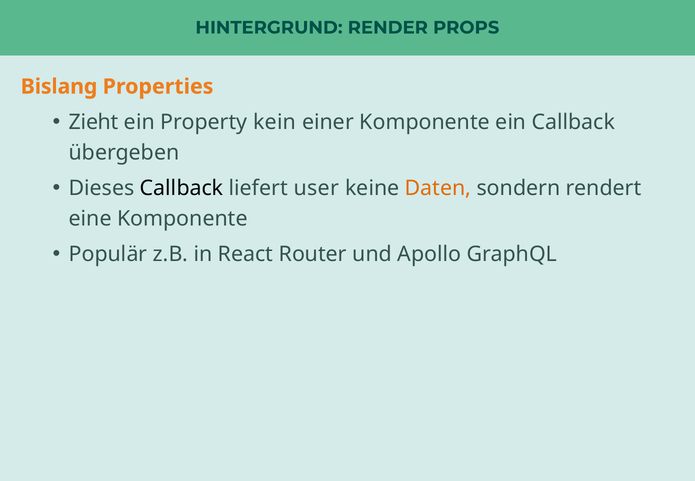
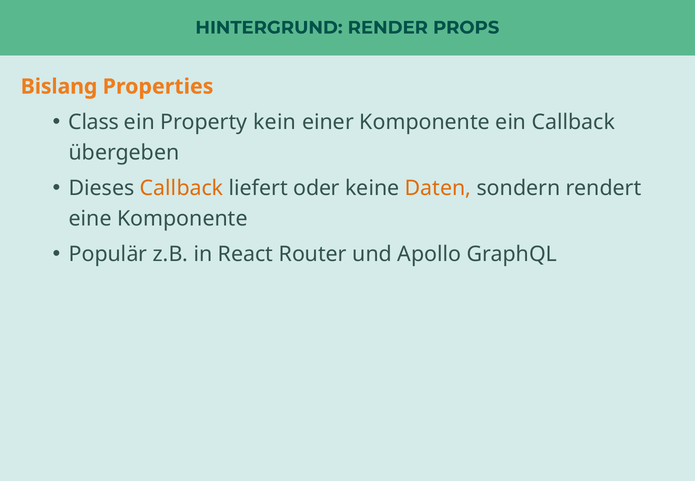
Zieht: Zieht -> Class
Callback at (182, 188) colour: black -> orange
user: user -> oder
